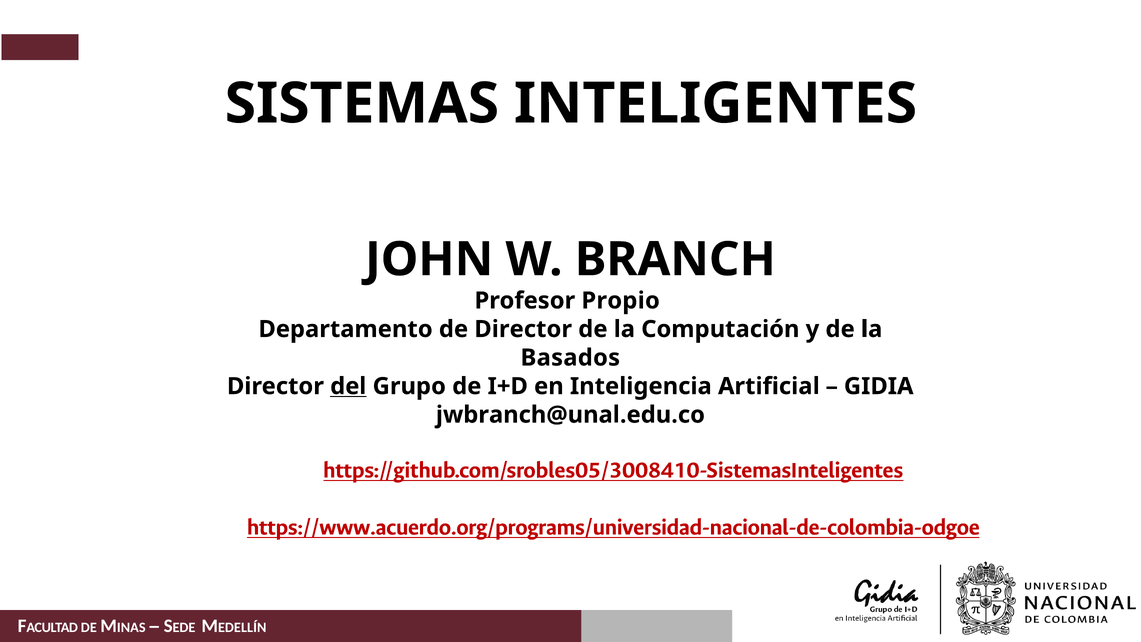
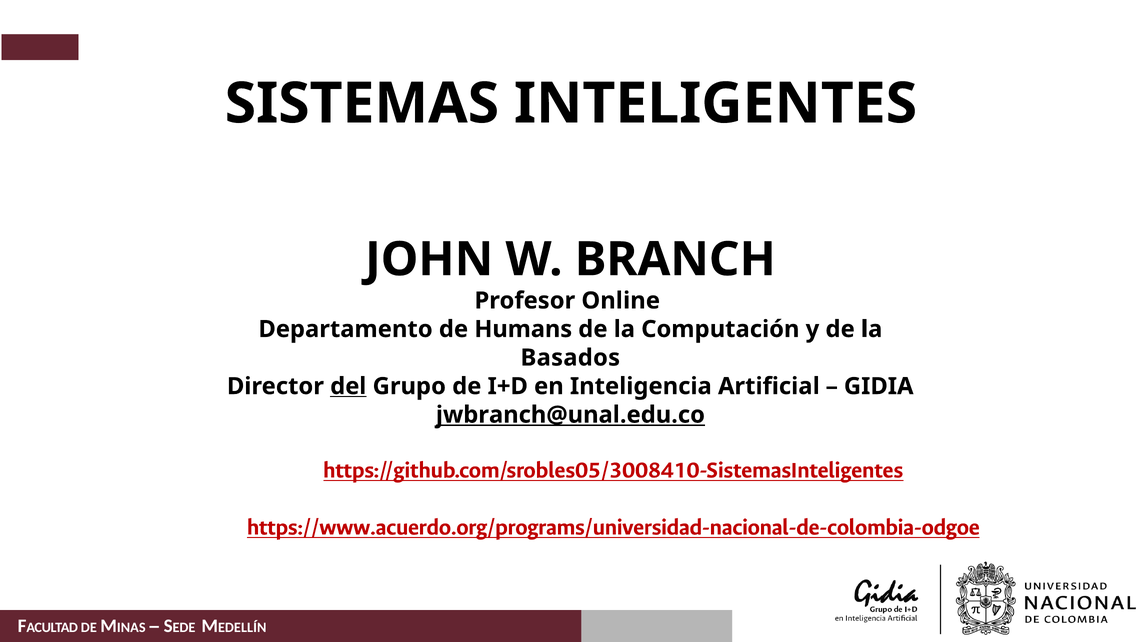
Propio: Propio -> Online
de Director: Director -> Humans
jwbranch@unal.edu.co underline: none -> present
